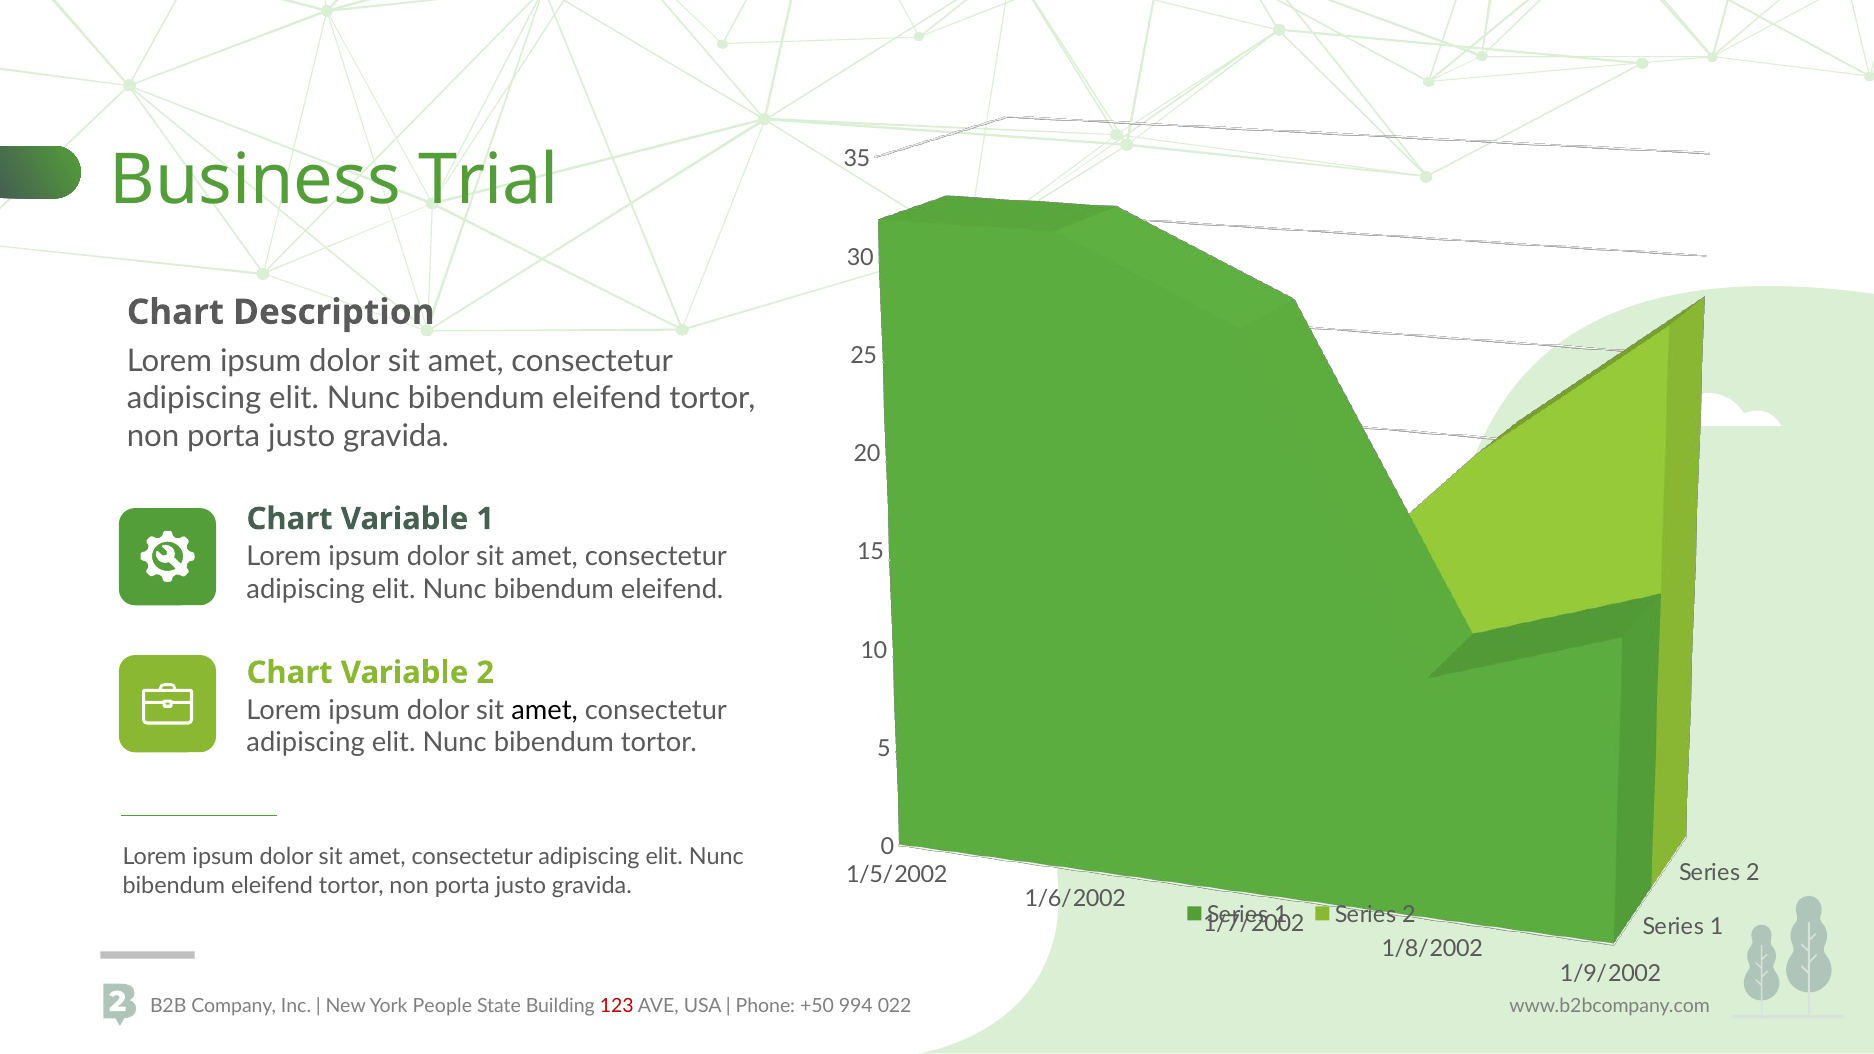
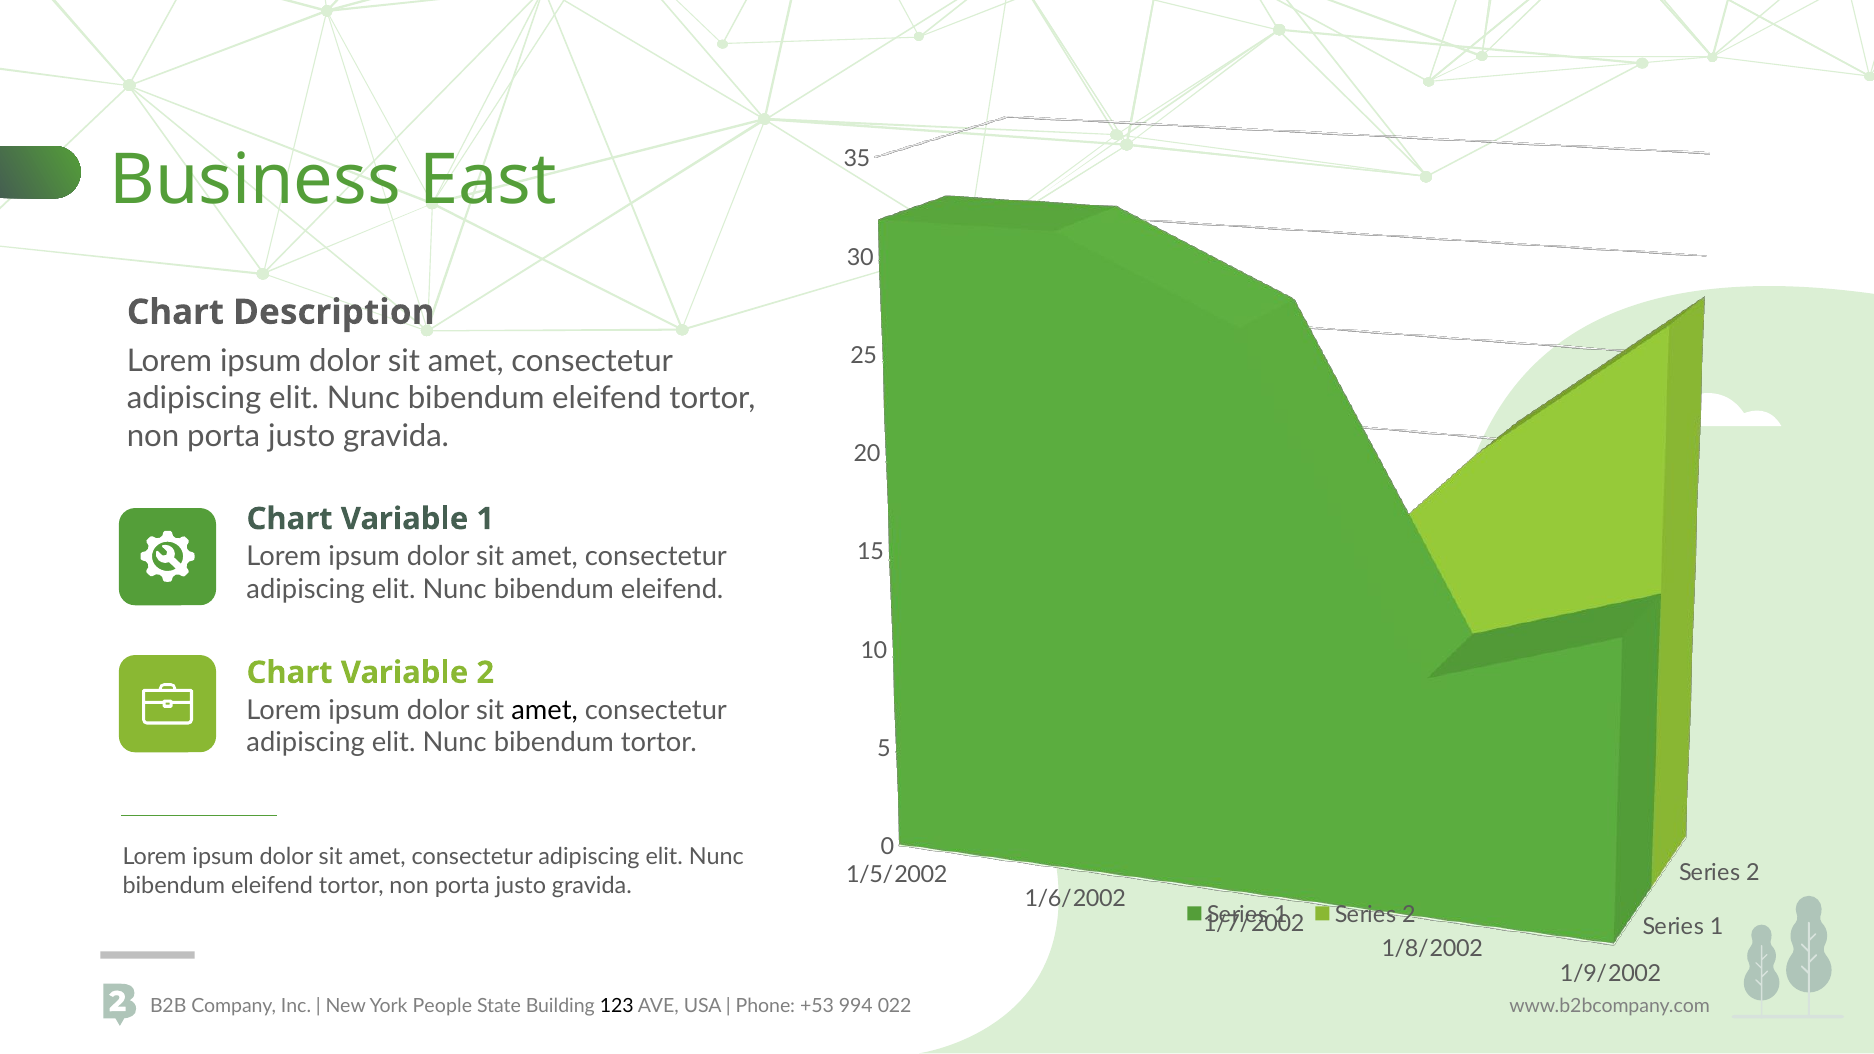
Trial: Trial -> East
123 colour: red -> black
+50: +50 -> +53
